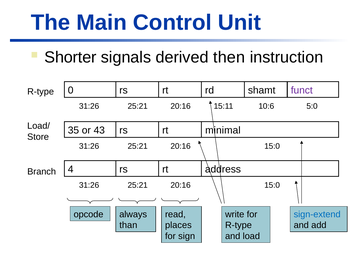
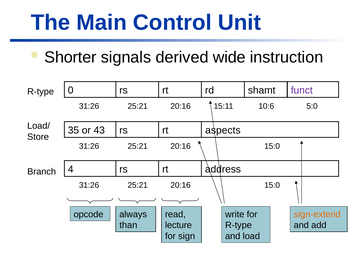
then: then -> wide
minimal: minimal -> aspects
sign-extend colour: blue -> orange
places: places -> lecture
